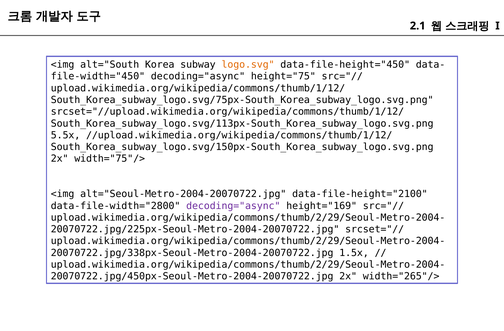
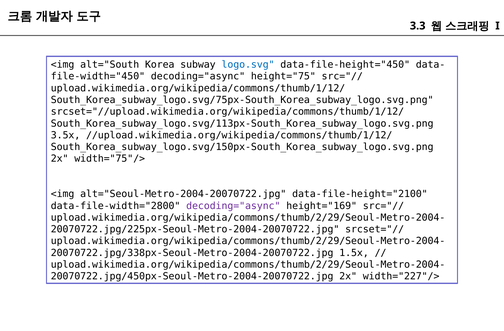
2.1: 2.1 -> 3.3
logo.svg colour: orange -> blue
5.5x: 5.5x -> 3.5x
width="265"/>: width="265"/> -> width="227"/>
